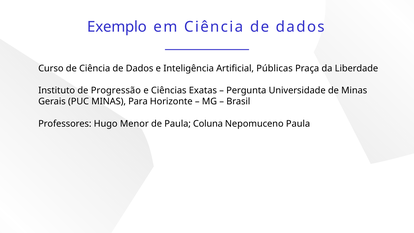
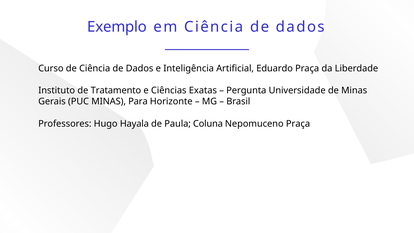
Públicas: Públicas -> Eduardo
Progressão: Progressão -> Tratamento
Menor: Menor -> Hayala
Nepomuceno Paula: Paula -> Praça
